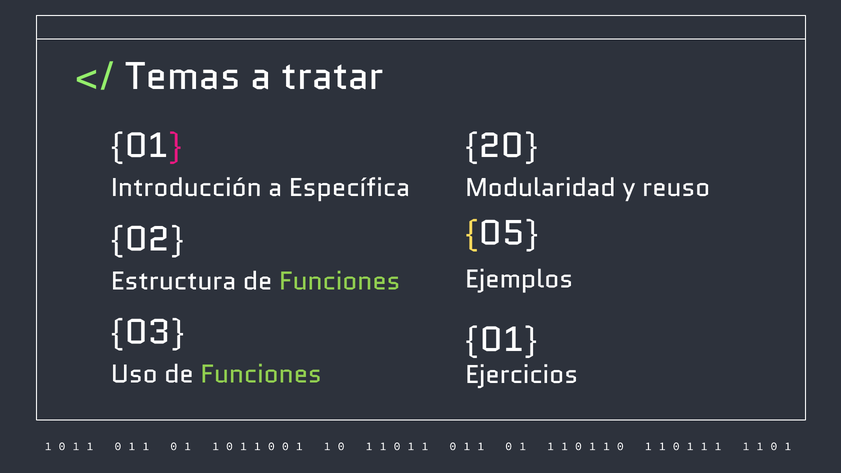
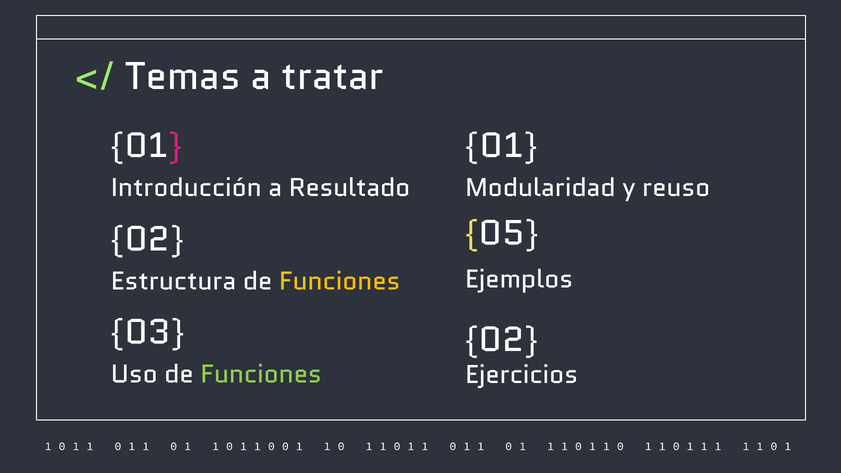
20 at (502, 146): 20 -> 01
Específica: Específica -> Resultado
Funciones at (340, 281) colour: light green -> yellow
01 at (502, 340): 01 -> 02
